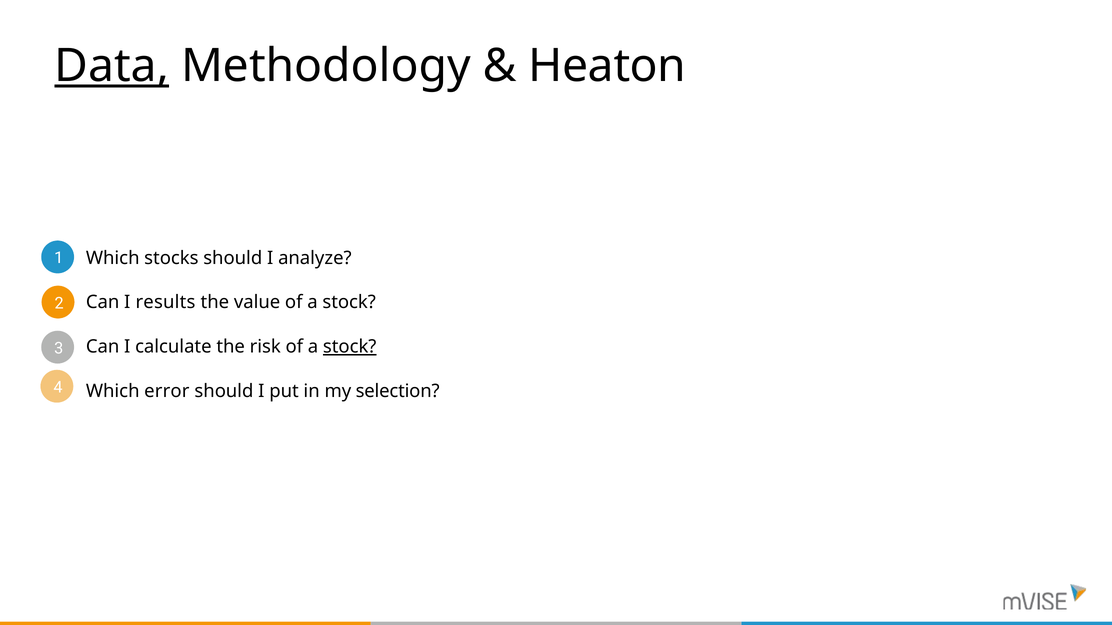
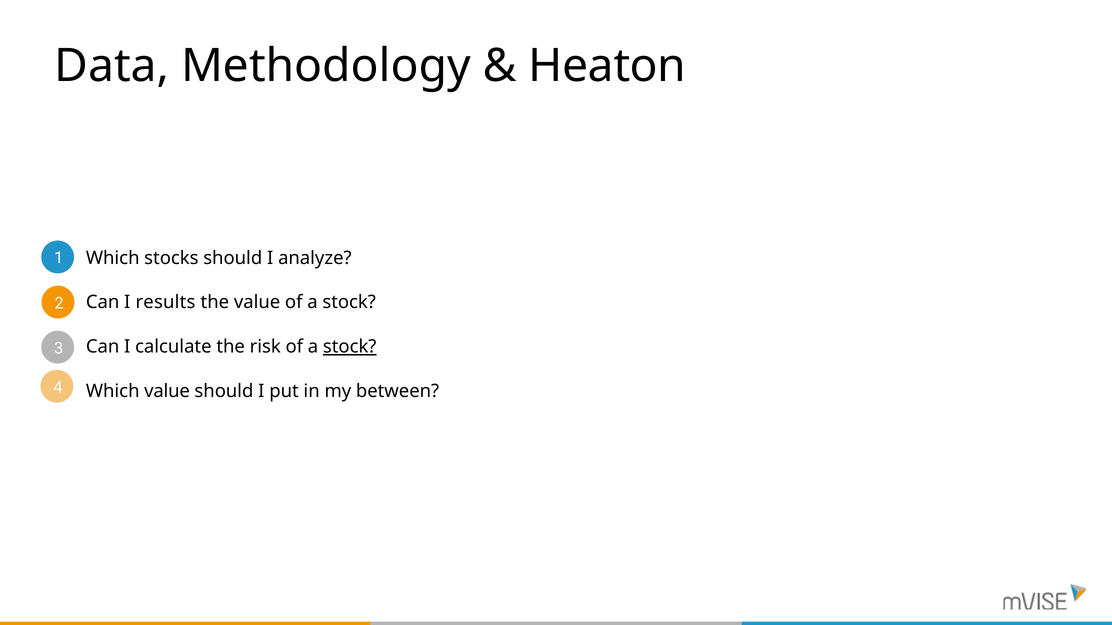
Data underline: present -> none
Which error: error -> value
selection: selection -> between
